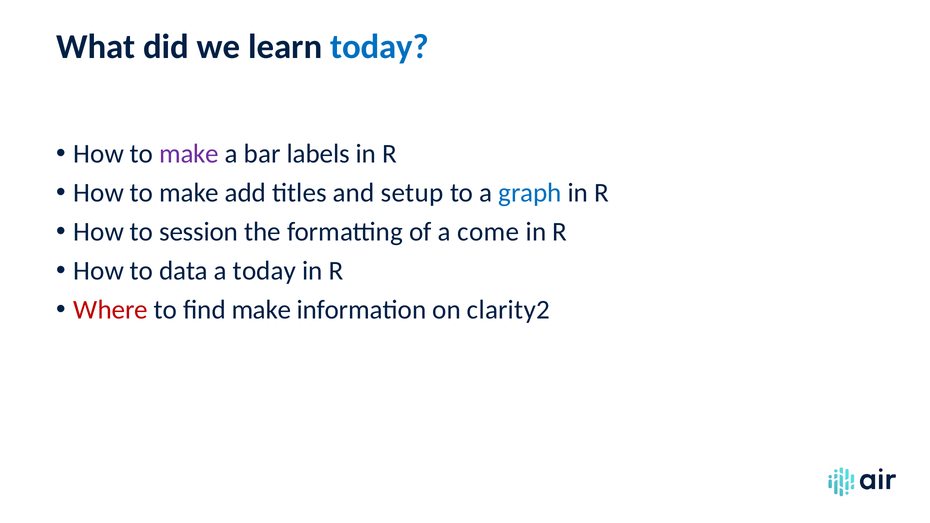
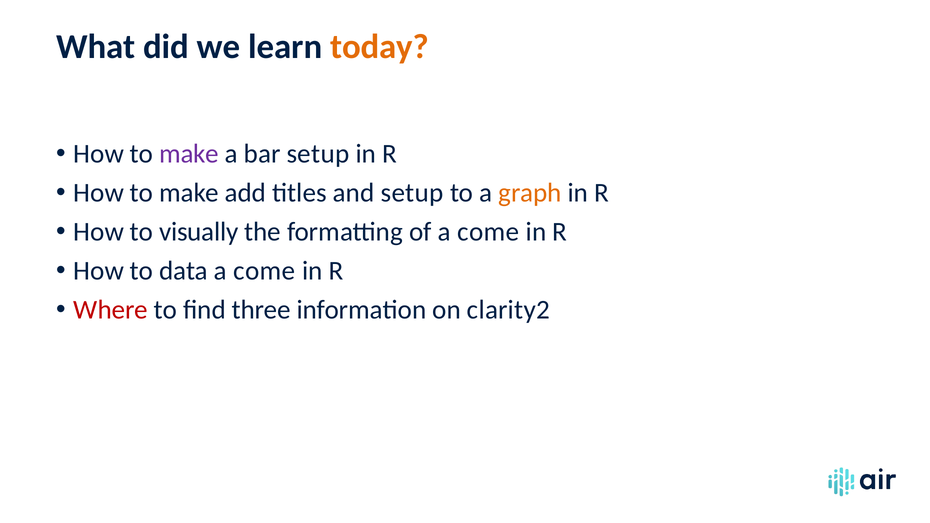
today at (379, 47) colour: blue -> orange
bar labels: labels -> setup
graph colour: blue -> orange
session: session -> visually
today at (264, 271): today -> come
find make: make -> three
